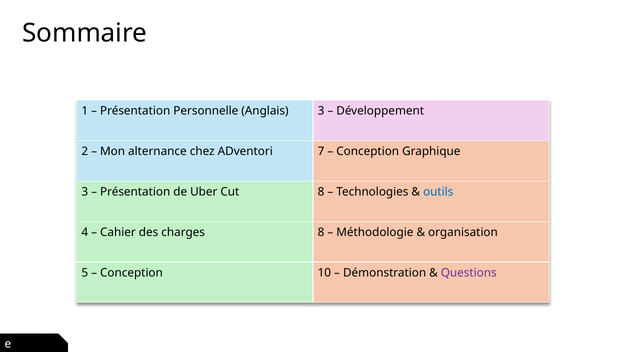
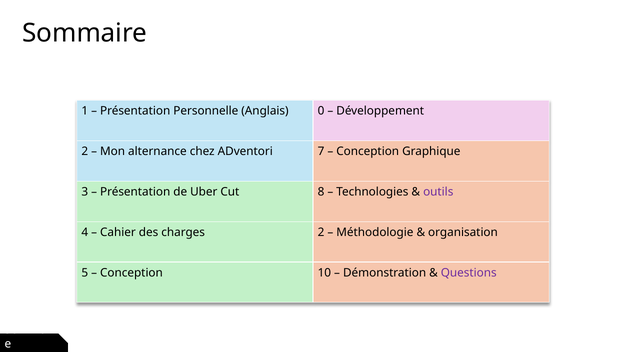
Anglais 3: 3 -> 0
outils colour: blue -> purple
charges 8: 8 -> 2
